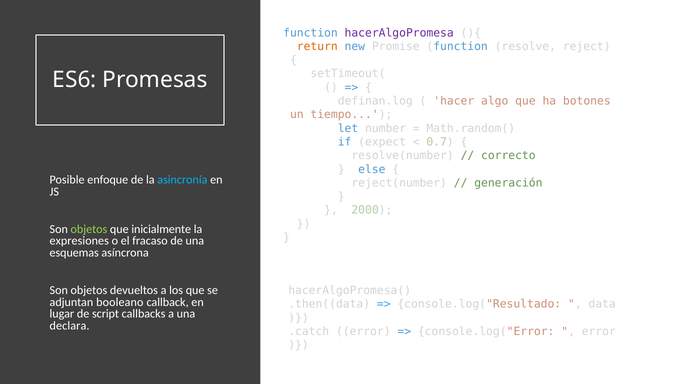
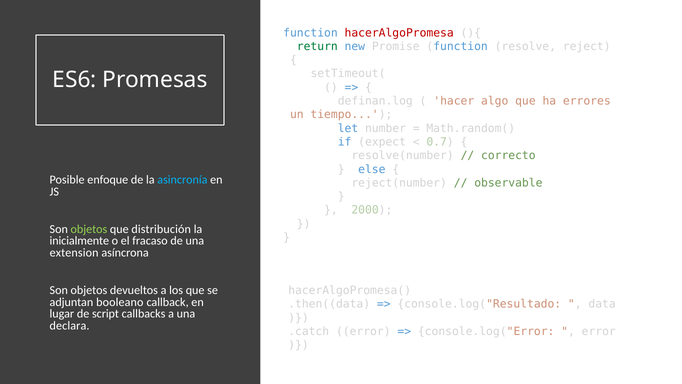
hacerAlgoPromesa colour: purple -> red
return colour: orange -> green
botones: botones -> errores
generación: generación -> observable
inicialmente: inicialmente -> distribución
expresiones: expresiones -> inicialmente
esquemas: esquemas -> extension
